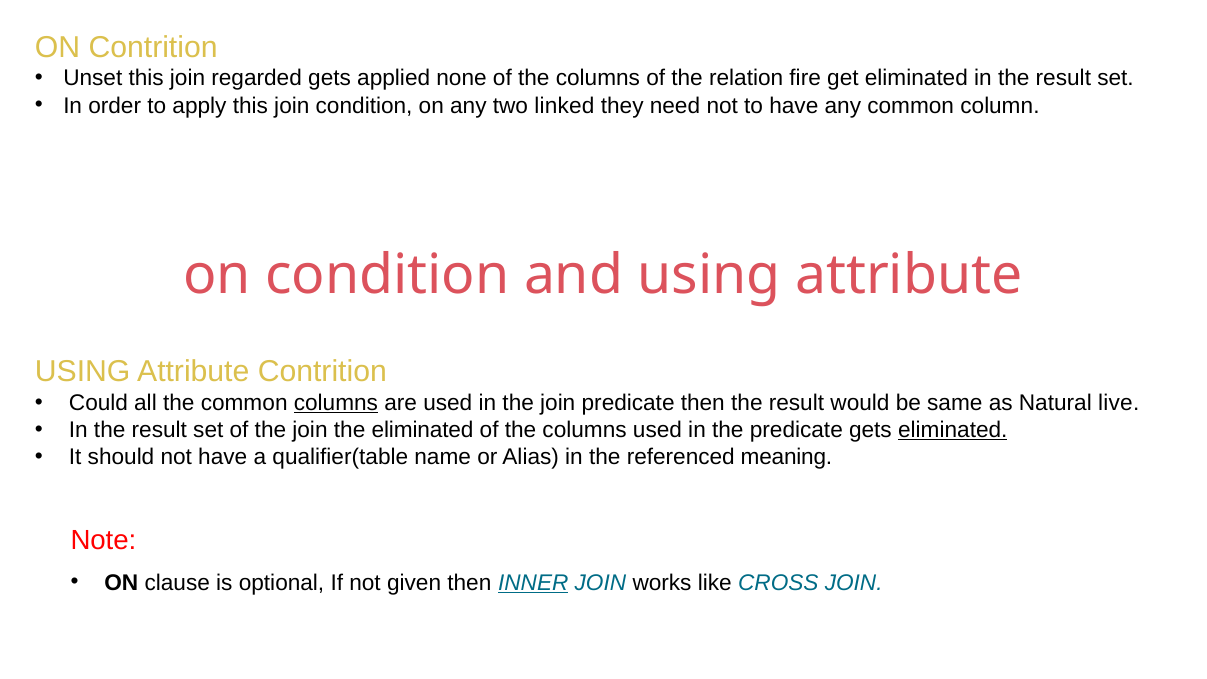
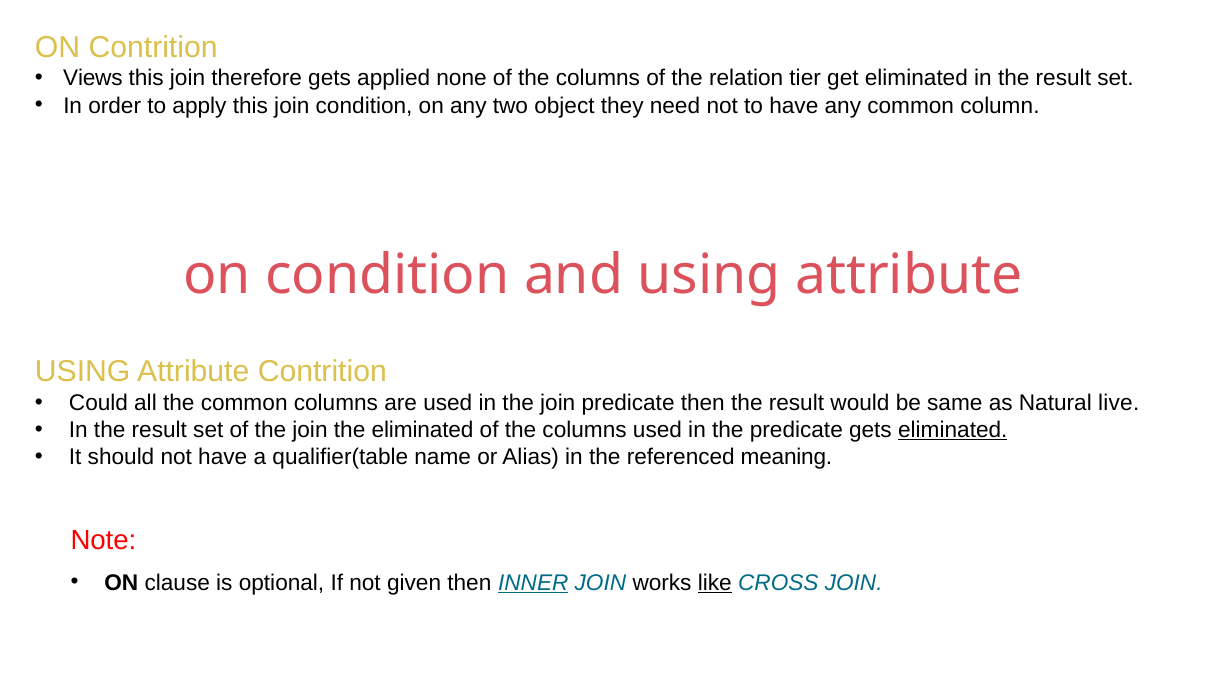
Unset: Unset -> Views
regarded: regarded -> therefore
fire: fire -> tier
linked: linked -> object
columns at (336, 403) underline: present -> none
like underline: none -> present
